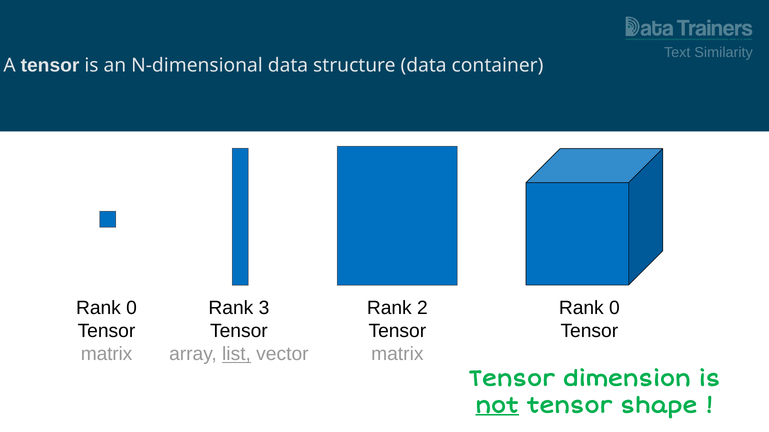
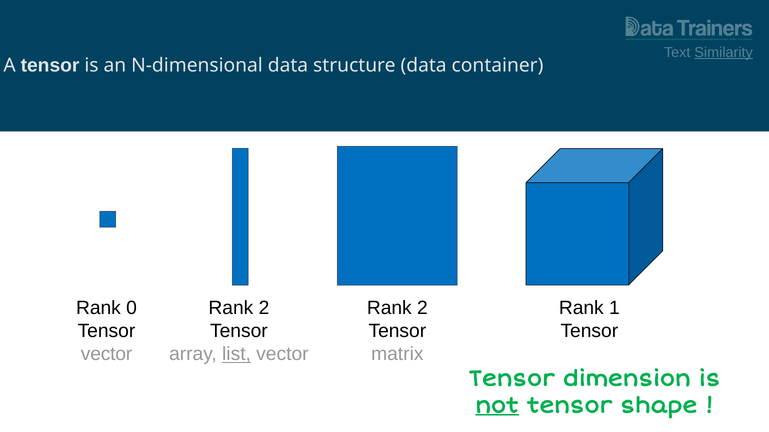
Similarity underline: none -> present
3 at (264, 308): 3 -> 2
0 at (614, 308): 0 -> 1
matrix at (107, 355): matrix -> vector
